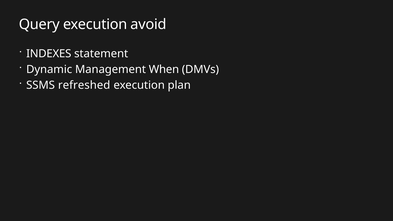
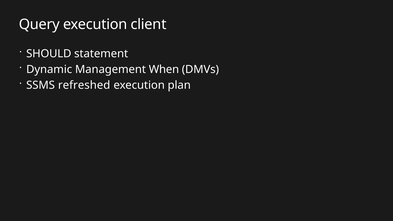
avoid: avoid -> client
INDEXES: INDEXES -> SHOULD
